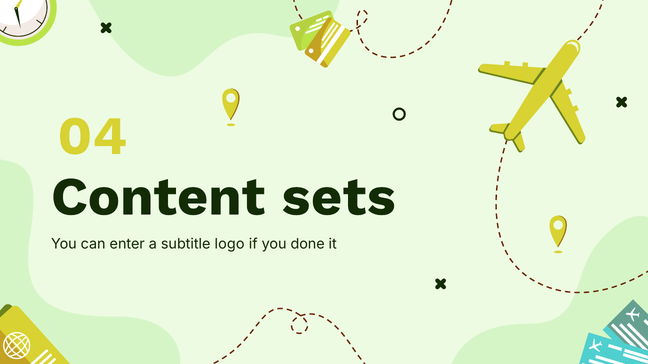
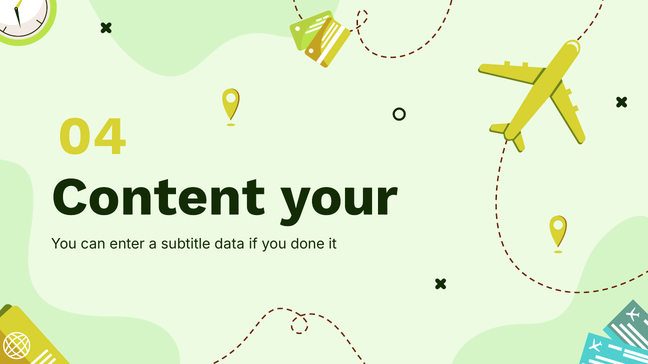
sets: sets -> your
logo: logo -> data
